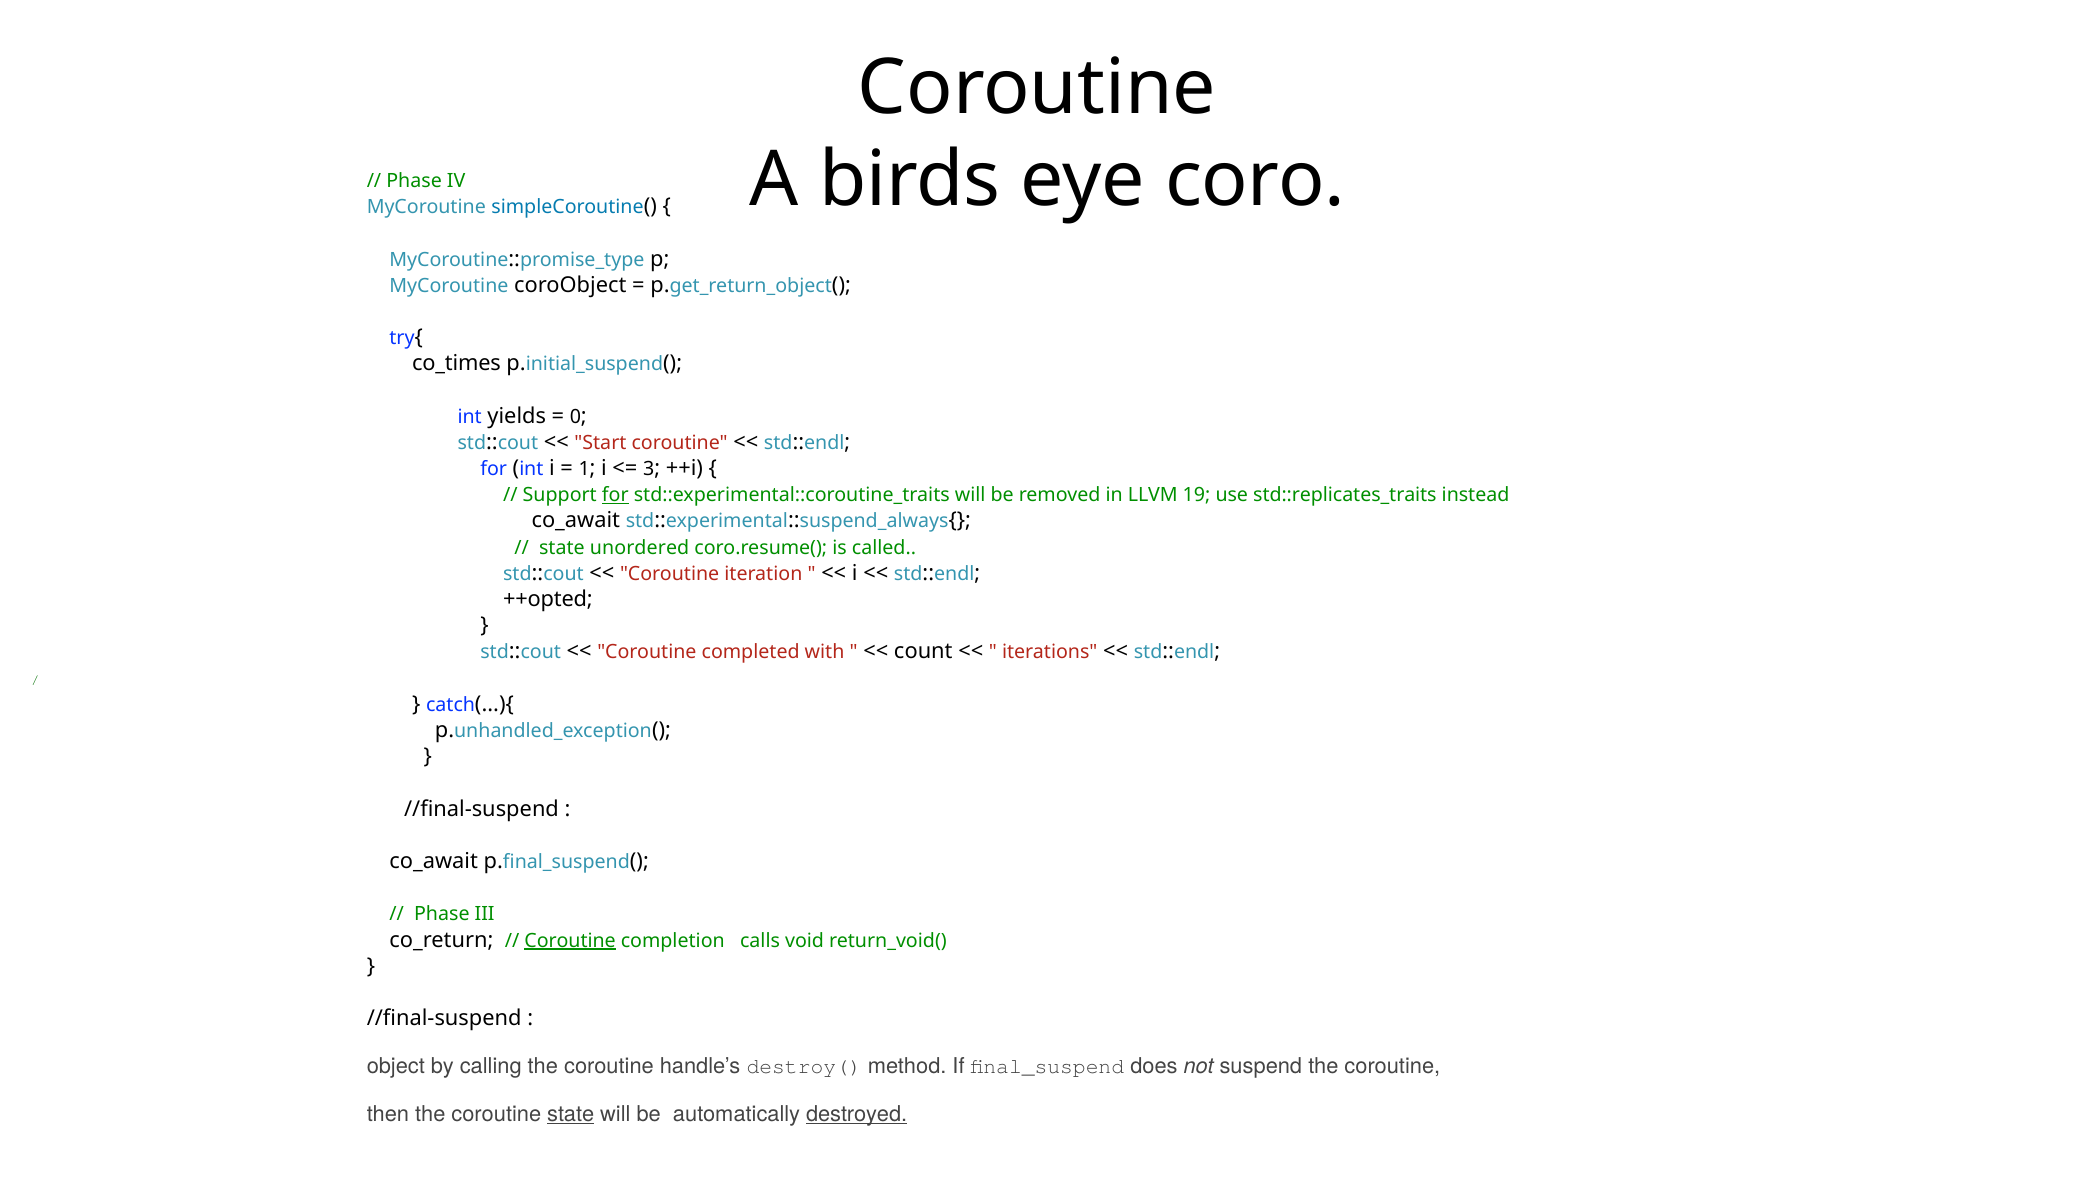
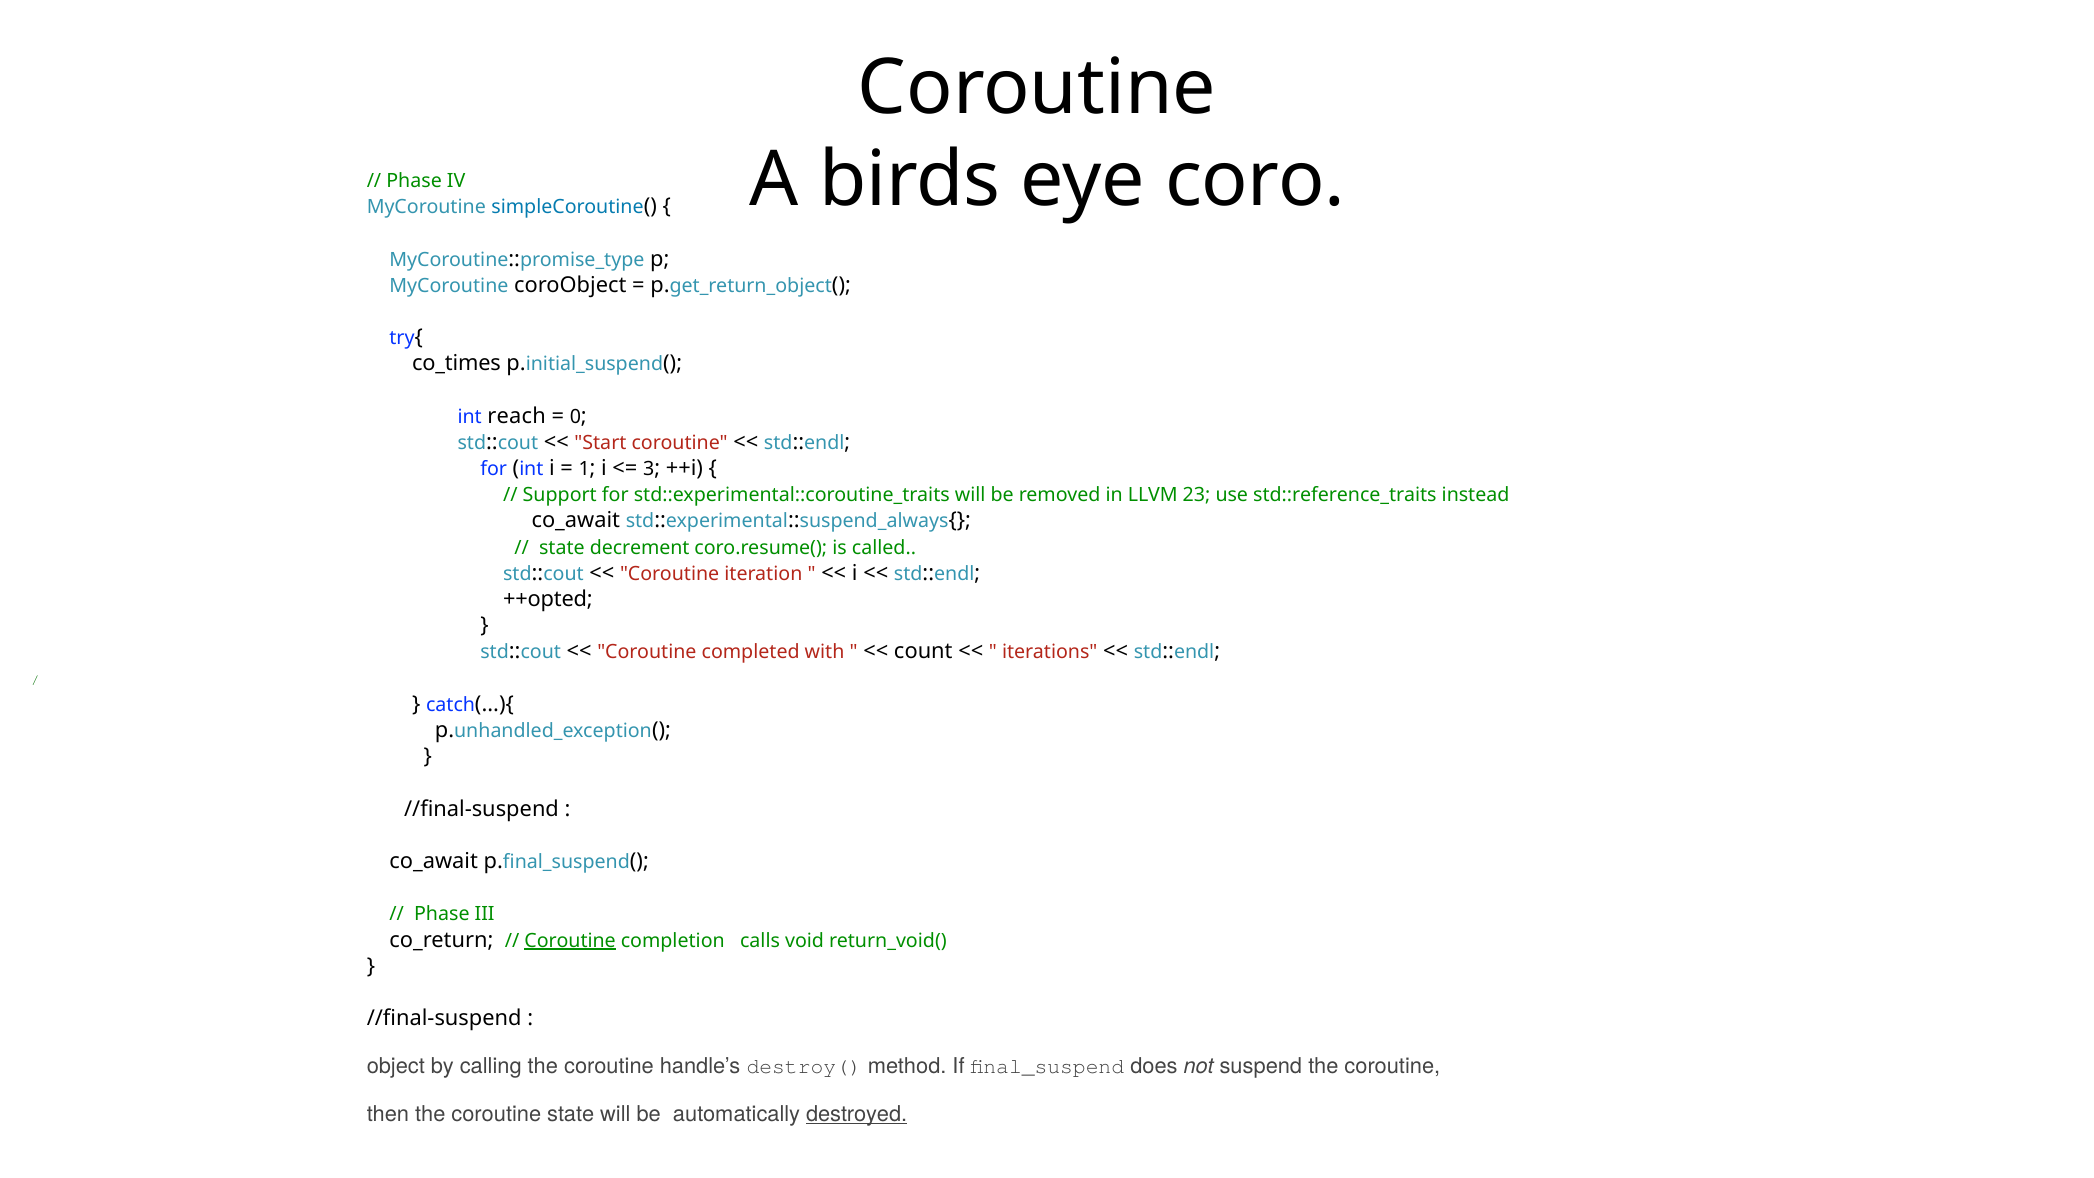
yields: yields -> reach
for at (615, 495) underline: present -> none
19: 19 -> 23
std::replicates_traits: std::replicates_traits -> std::reference_traits
unordered: unordered -> decrement
state at (571, 1114) underline: present -> none
